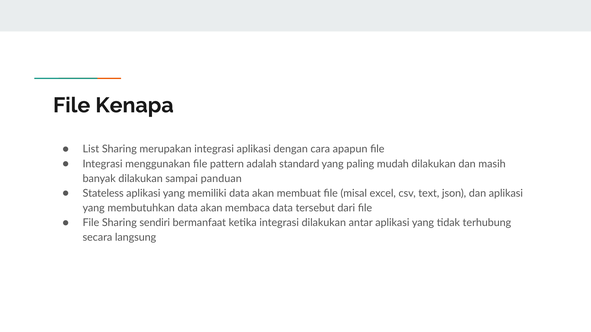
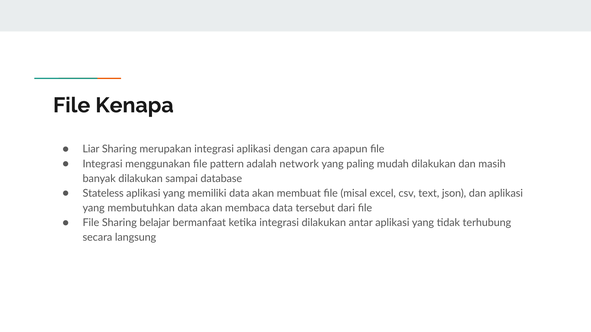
List: List -> Liar
standard: standard -> network
panduan: panduan -> database
sendiri: sendiri -> belajar
